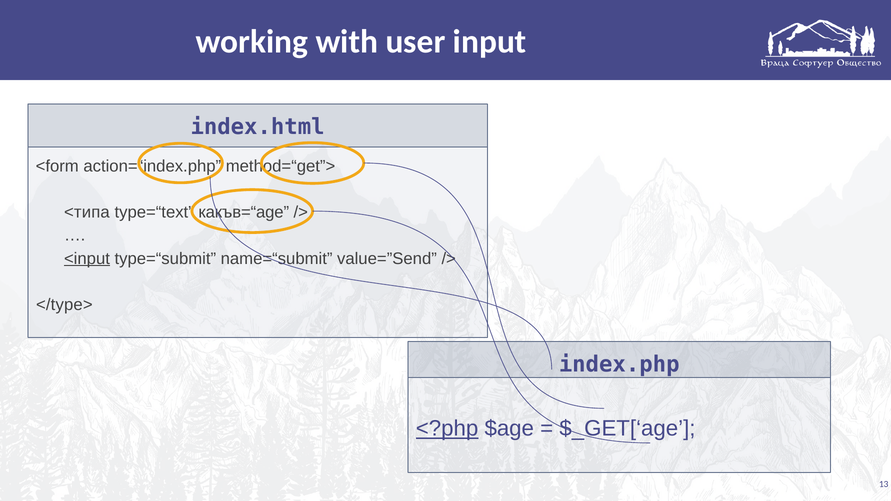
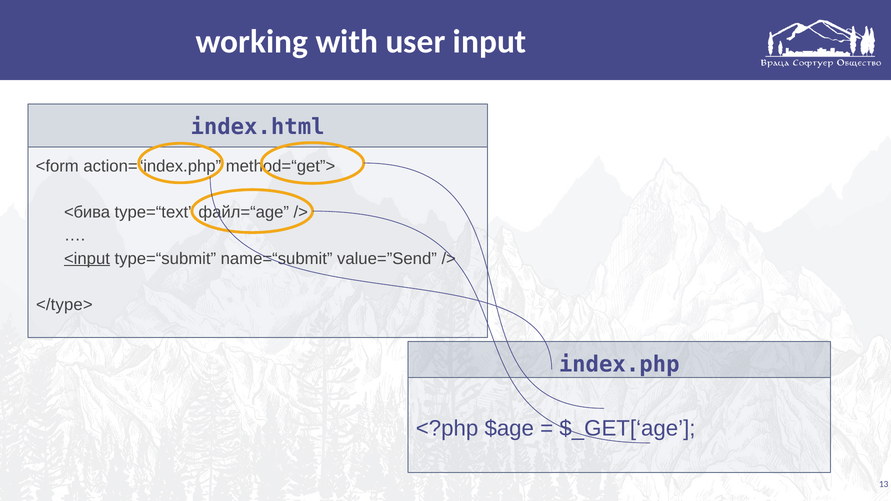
<типа: <типа -> <бива
какъв=“age: какъв=“age -> файл=“age
<?php underline: present -> none
